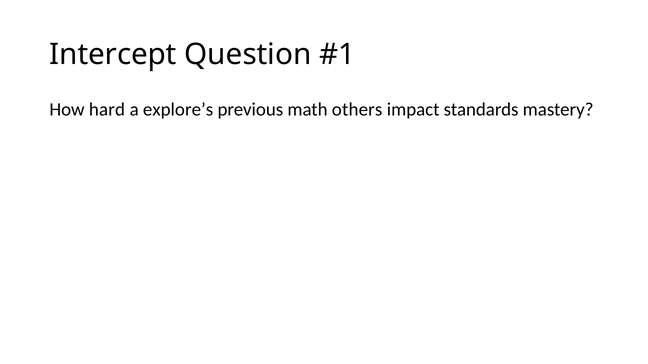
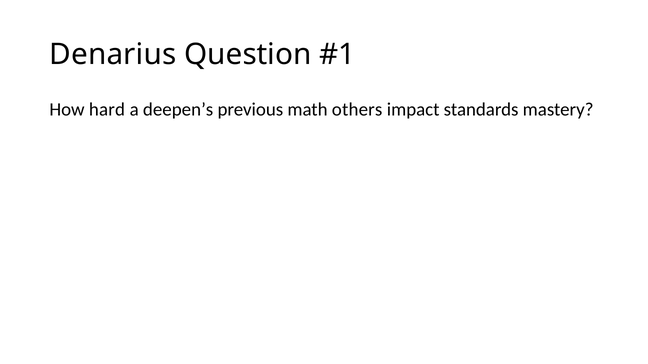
Intercept: Intercept -> Denarius
explore’s: explore’s -> deepen’s
